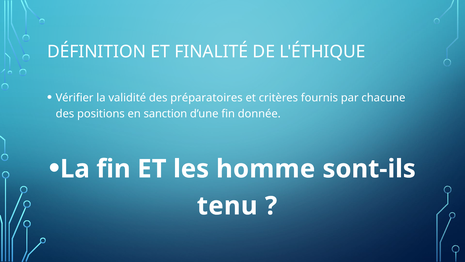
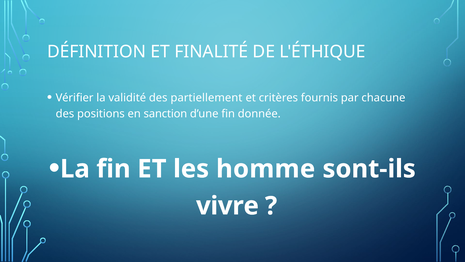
préparatoires: préparatoires -> partiellement
tenu: tenu -> vivre
